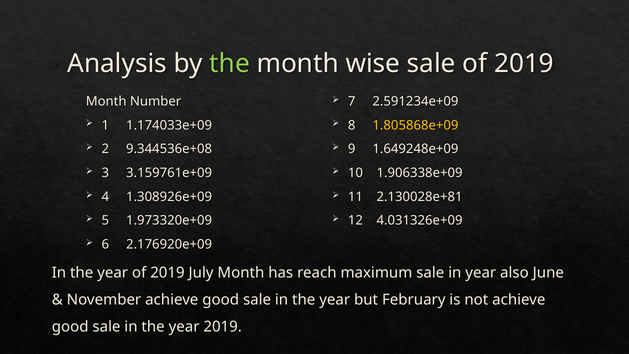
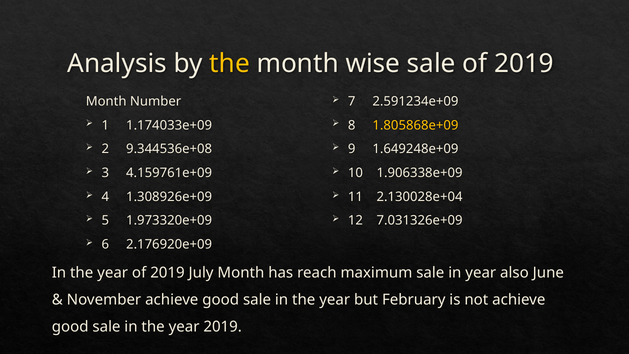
the at (230, 64) colour: light green -> yellow
3.159761e+09: 3.159761e+09 -> 4.159761e+09
2.130028e+81: 2.130028e+81 -> 2.130028e+04
4.031326e+09: 4.031326e+09 -> 7.031326e+09
